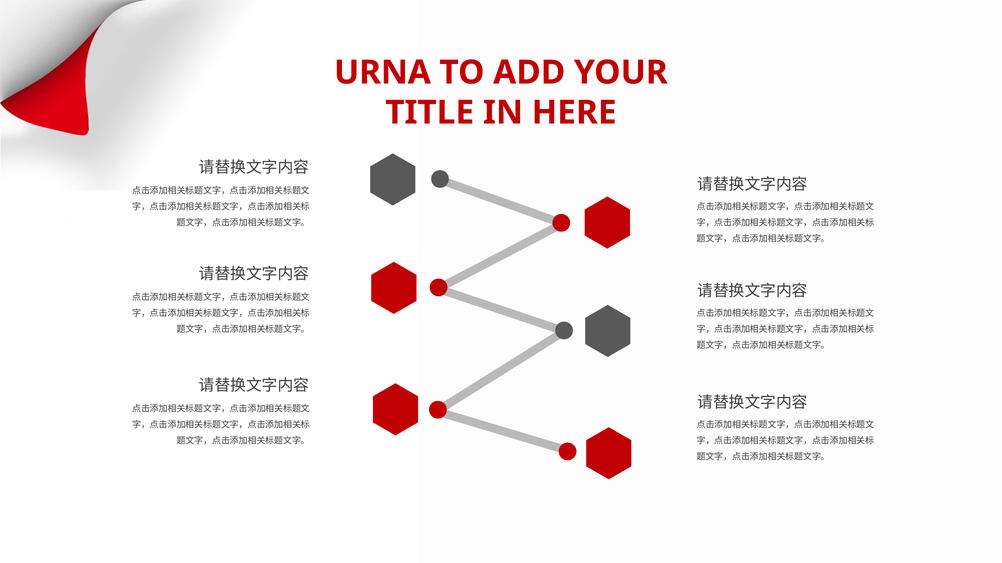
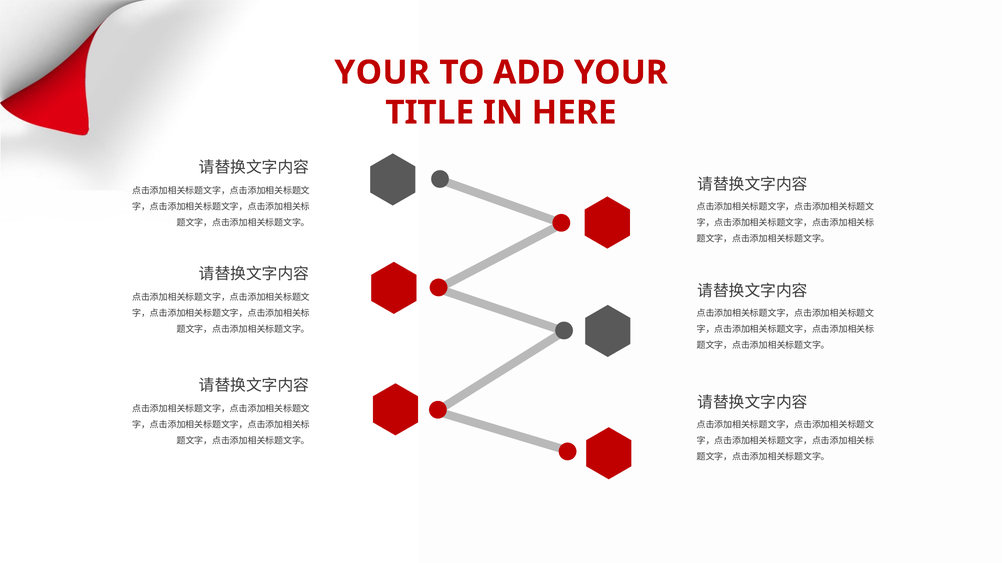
URNA at (382, 73): URNA -> YOUR
